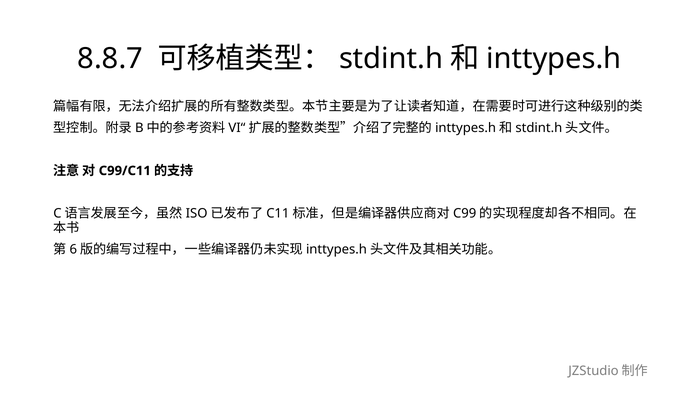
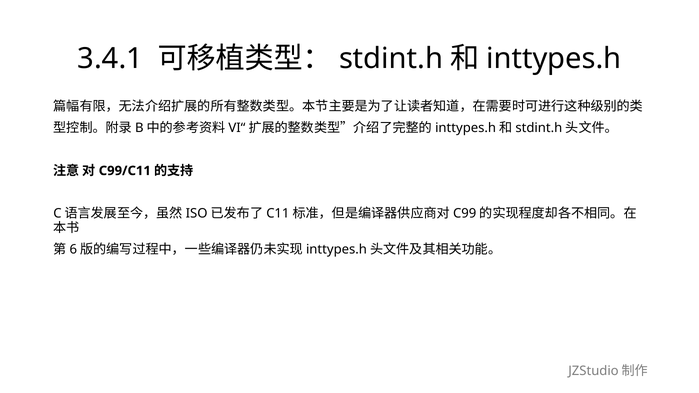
8.8.7: 8.8.7 -> 3.4.1
